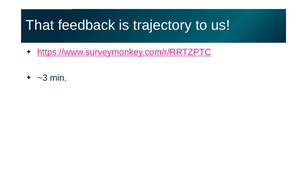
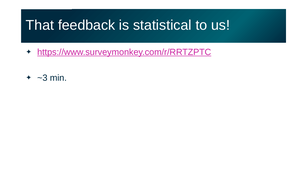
trajectory: trajectory -> statistical
